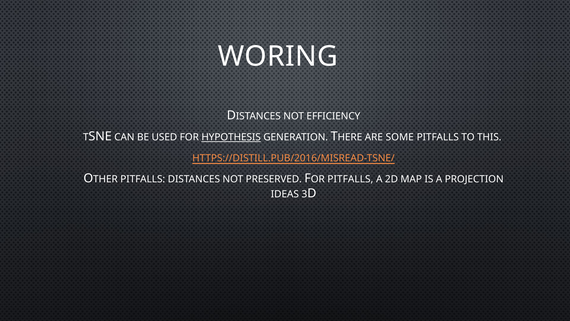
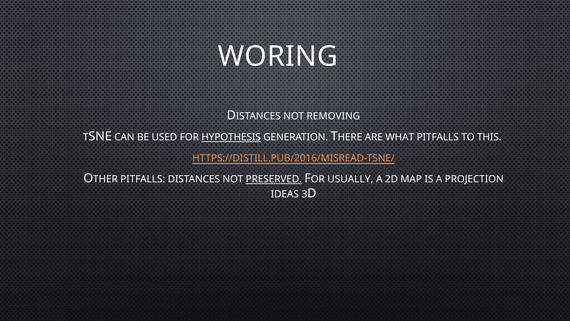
EFFICIENCY: EFFICIENCY -> REMOVING
SOME: SOME -> WHAT
PRESERVED underline: none -> present
PITFALLS at (350, 179): PITFALLS -> USUALLY
